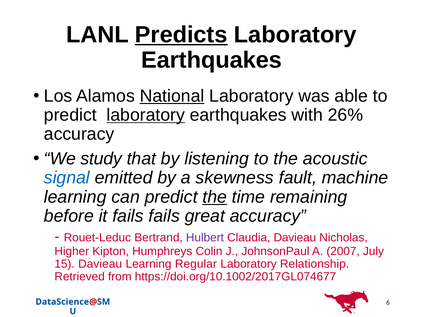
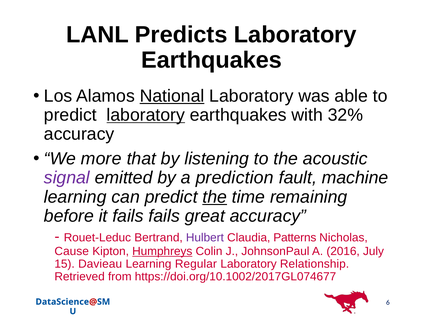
Predicts underline: present -> none
26%: 26% -> 32%
study: study -> more
signal colour: blue -> purple
skewness: skewness -> prediction
Claudia Davieau: Davieau -> Patterns
Higher: Higher -> Cause
Humphreys underline: none -> present
2007: 2007 -> 2016
